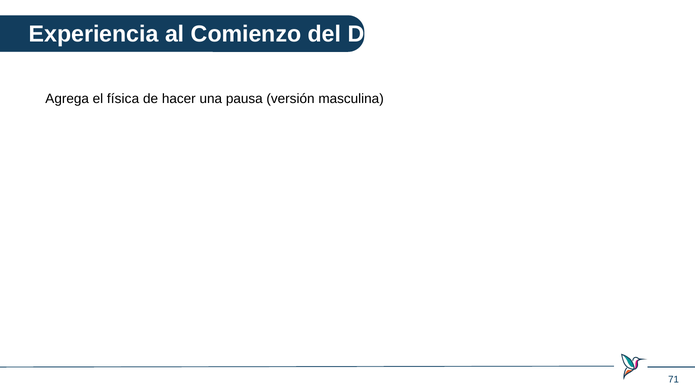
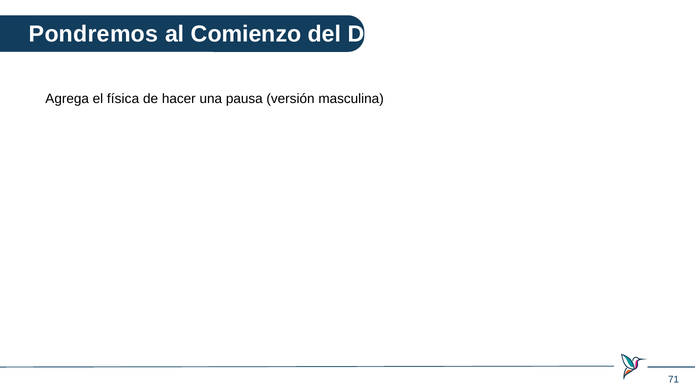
Experiencia: Experiencia -> Pondremos
